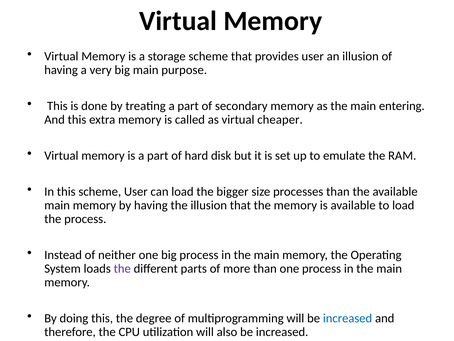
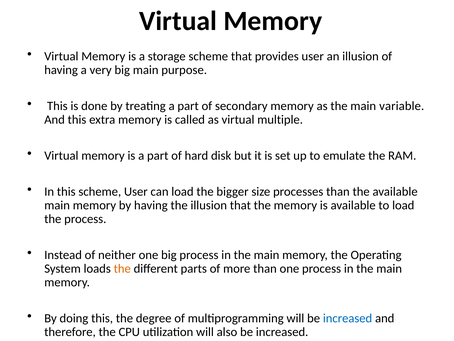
entering: entering -> variable
cheaper: cheaper -> multiple
the at (122, 268) colour: purple -> orange
